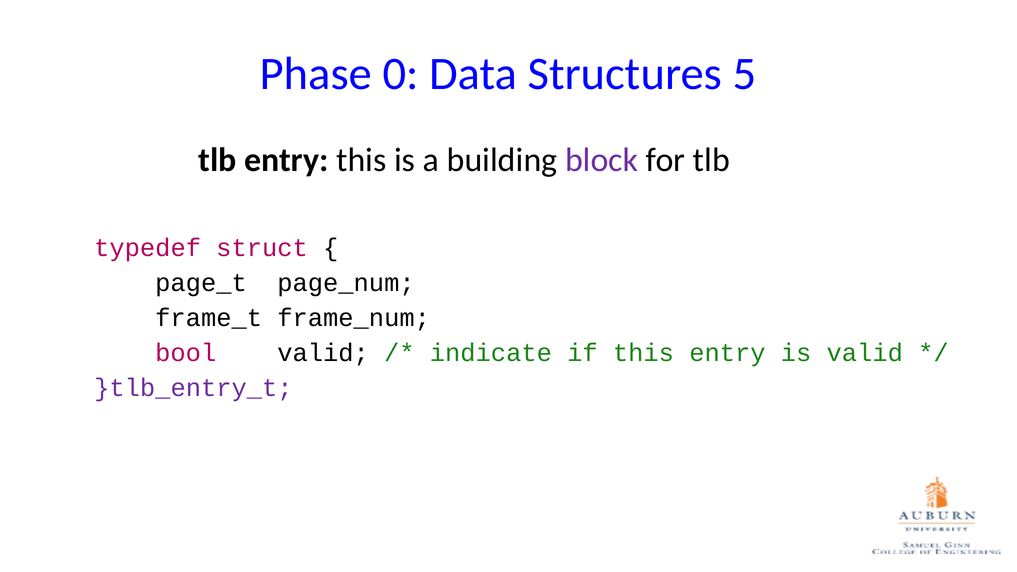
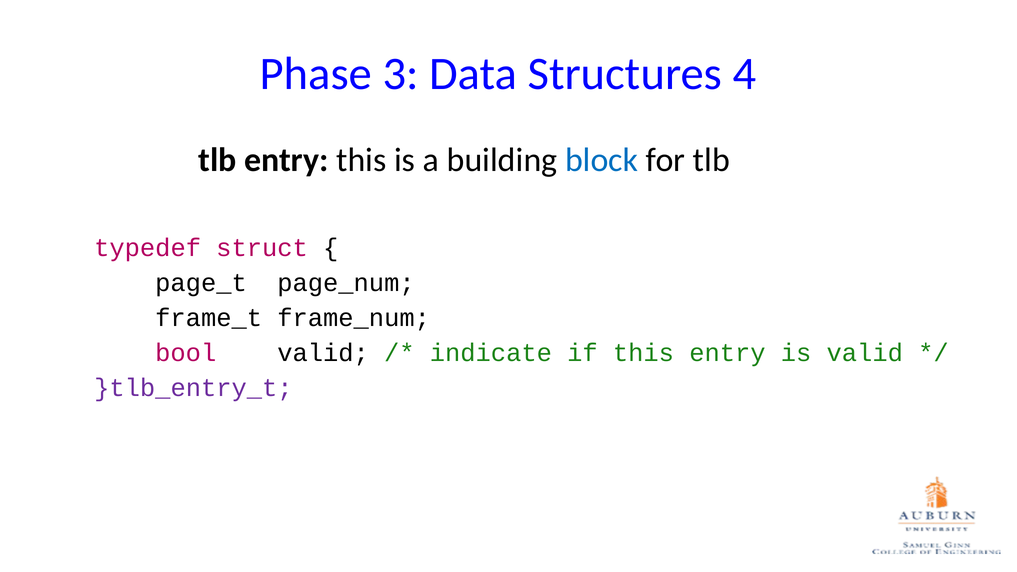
0: 0 -> 3
5: 5 -> 4
block colour: purple -> blue
